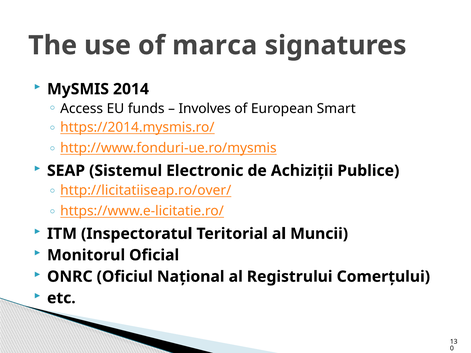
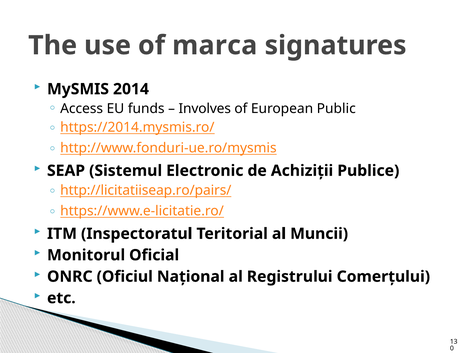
Smart: Smart -> Public
http://licitatiiseap.ro/over/: http://licitatiiseap.ro/over/ -> http://licitatiiseap.ro/pairs/
